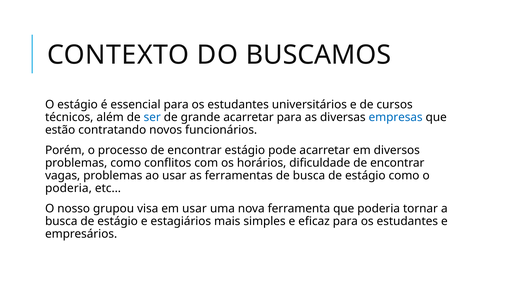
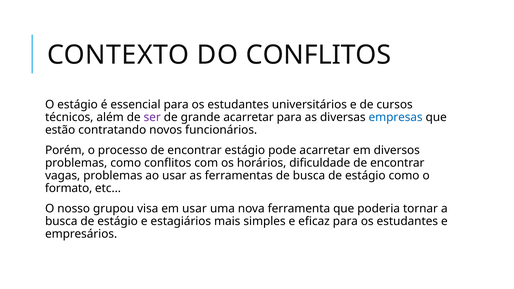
DO BUSCAMOS: BUSCAMOS -> CONFLITOS
ser colour: blue -> purple
poderia at (68, 188): poderia -> formato
